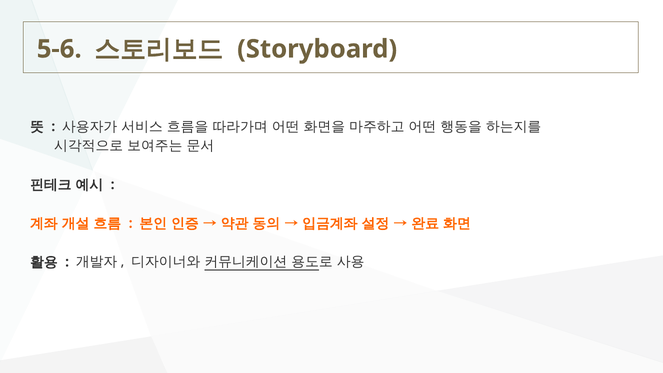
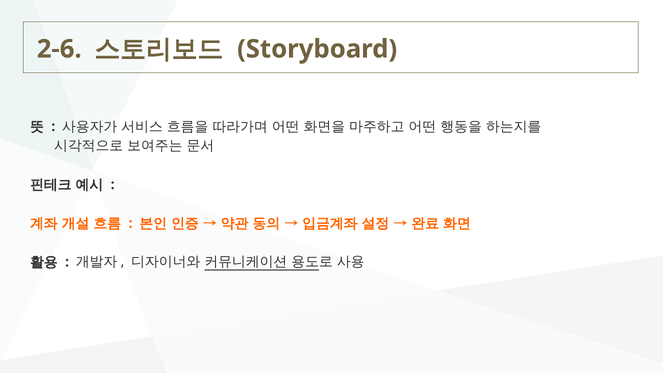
5-6: 5-6 -> 2-6
